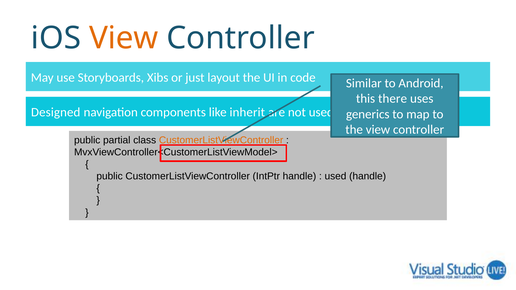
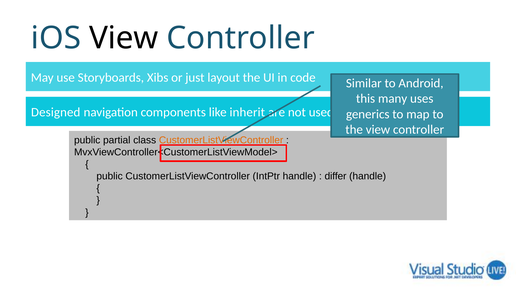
View at (124, 38) colour: orange -> black
there: there -> many
used at (336, 176): used -> differ
